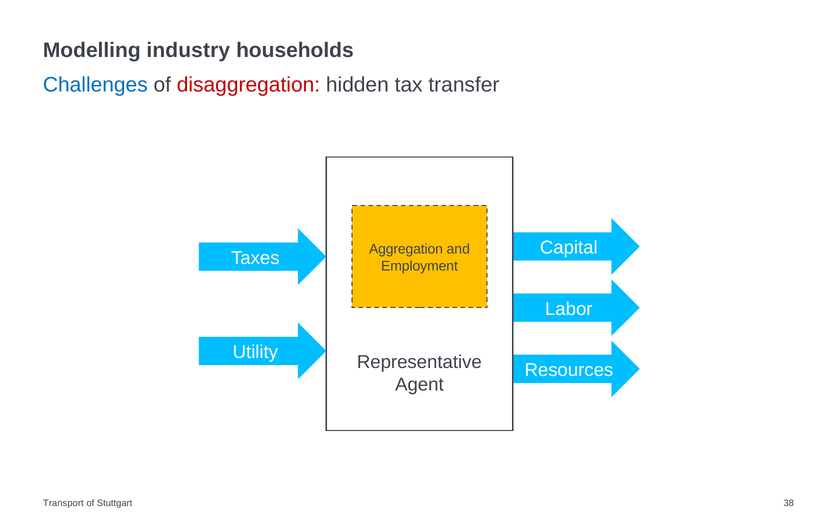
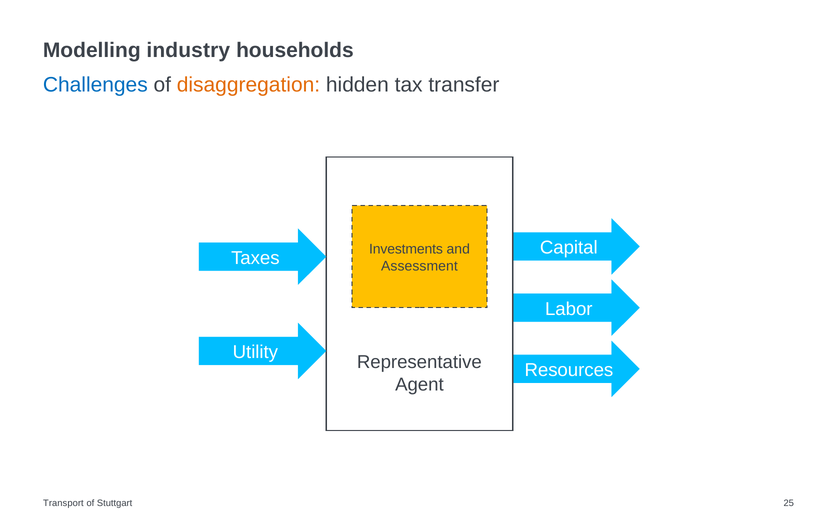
disaggregation colour: red -> orange
Aggregation: Aggregation -> Investments
Employment: Employment -> Assessment
38: 38 -> 25
